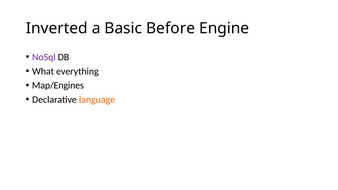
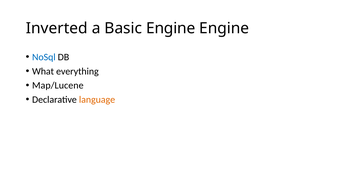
Basic Before: Before -> Engine
NoSql colour: purple -> blue
Map/Engines: Map/Engines -> Map/Lucene
